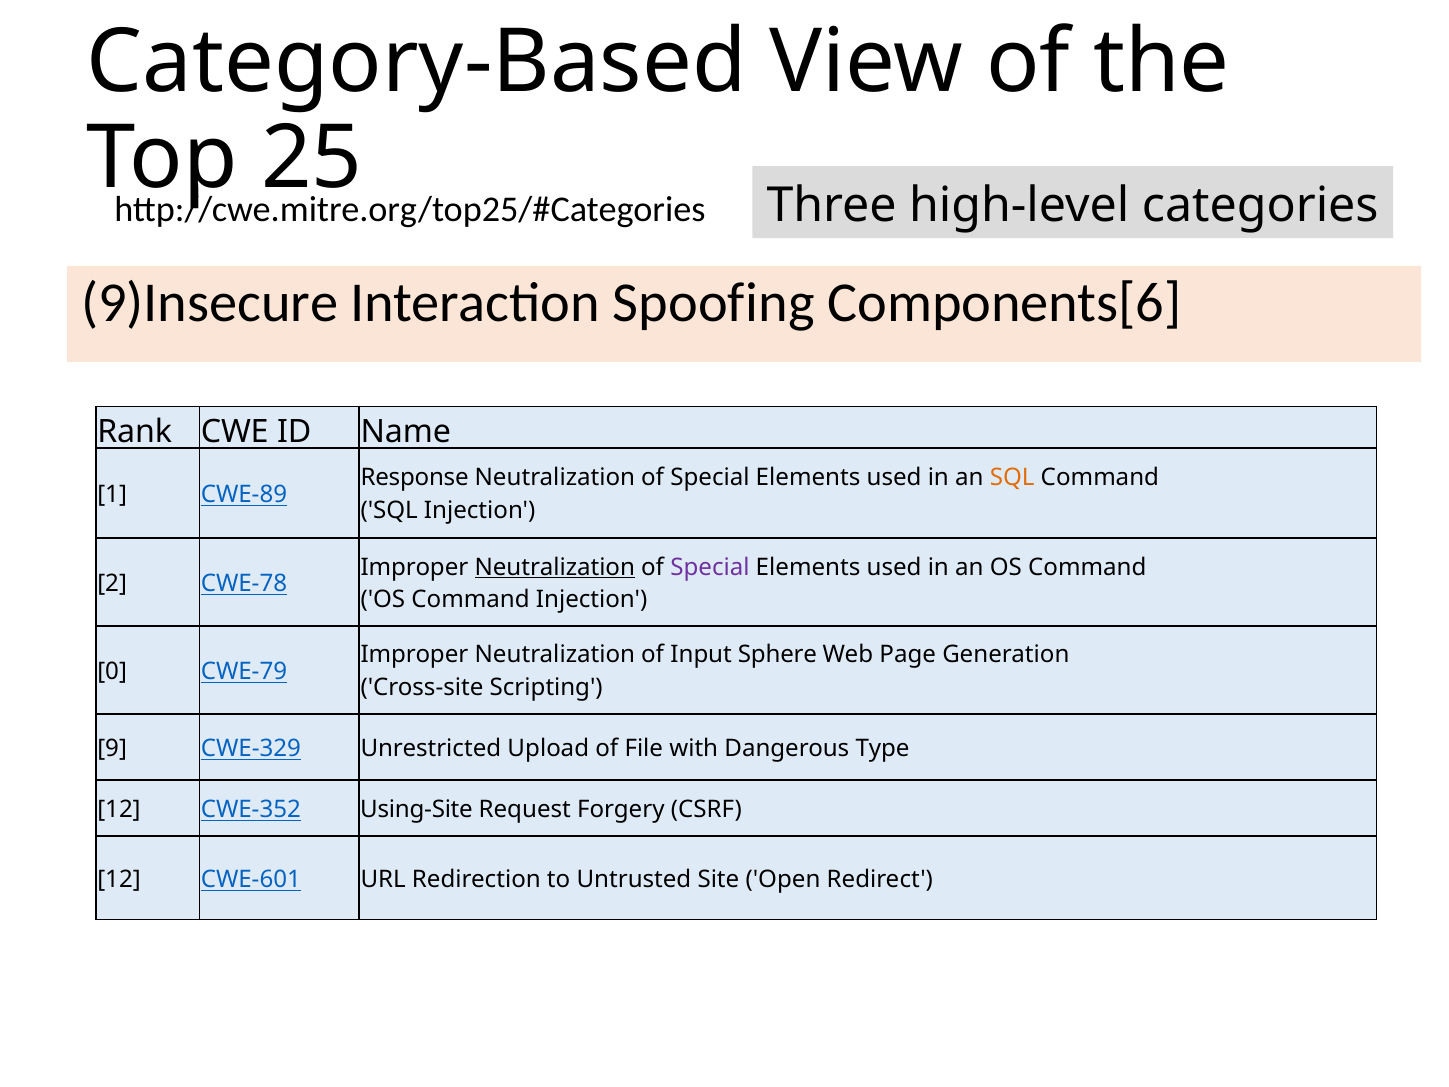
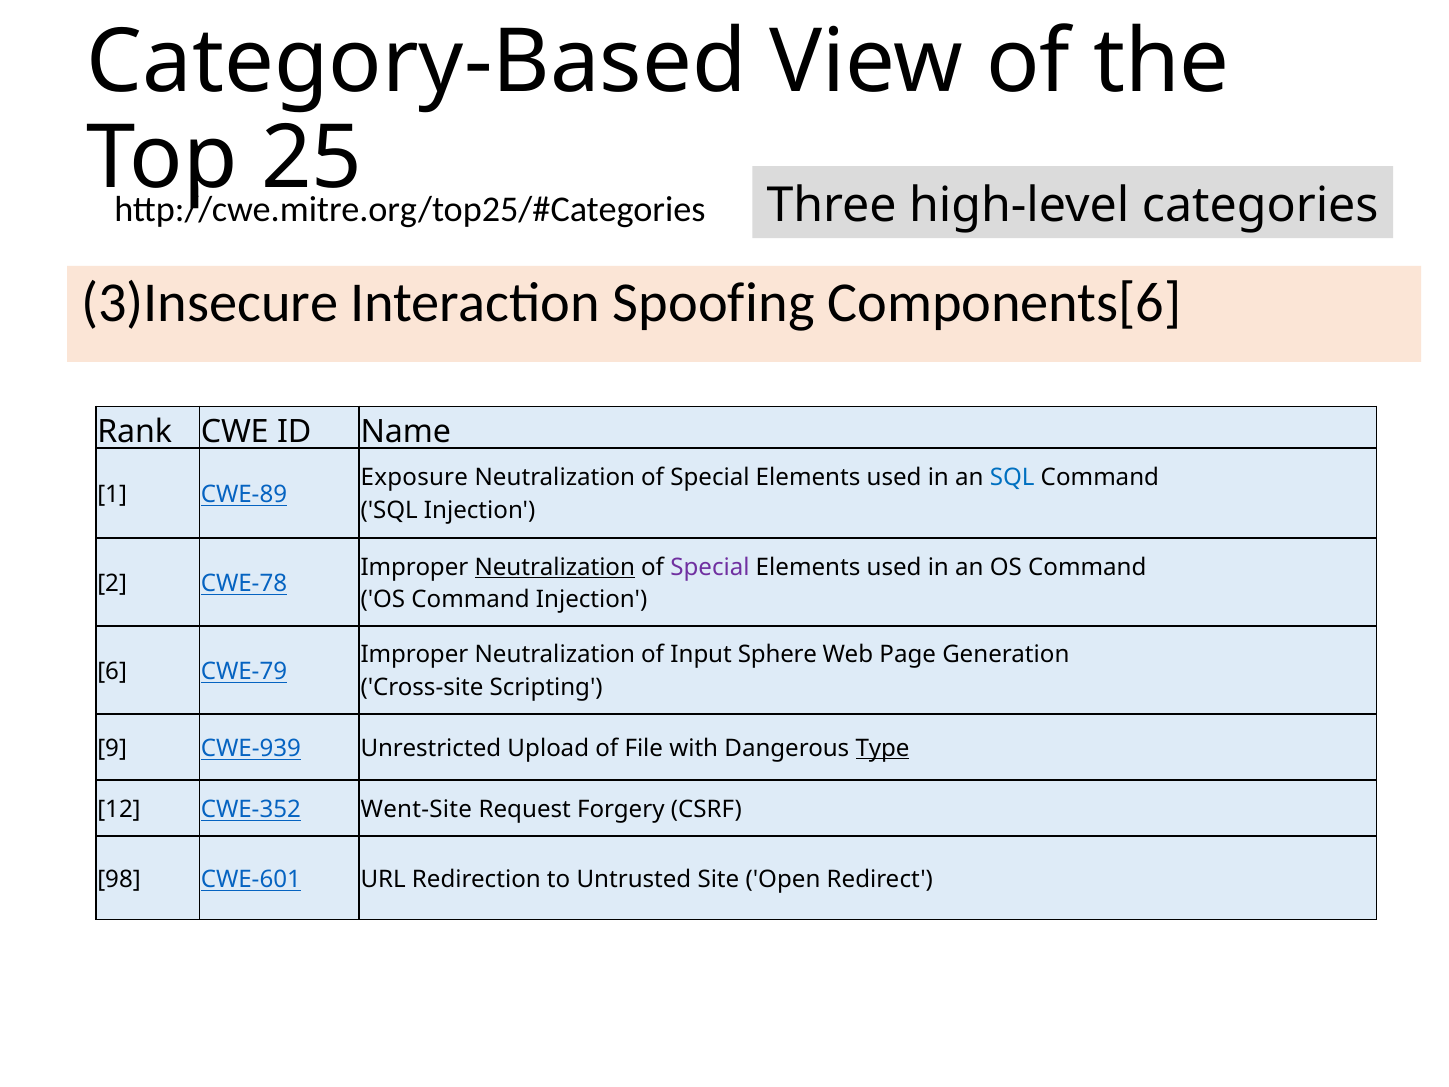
9)Insecure: 9)Insecure -> 3)Insecure
Response: Response -> Exposure
SQL at (1012, 478) colour: orange -> blue
0: 0 -> 6
CWE-329: CWE-329 -> CWE-939
Type underline: none -> present
Using-Site: Using-Site -> Went-Site
12 at (119, 879): 12 -> 98
